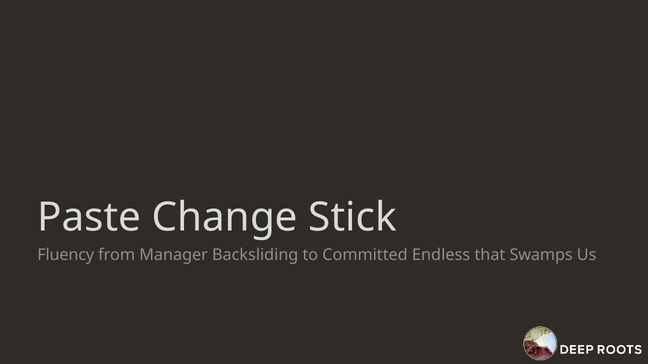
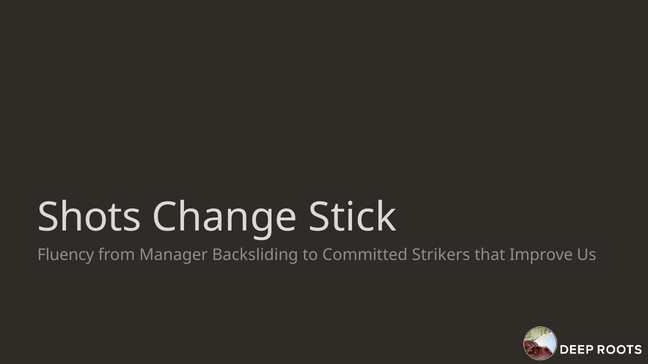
Paste: Paste -> Shots
Endless: Endless -> Strikers
Swamps: Swamps -> Improve
